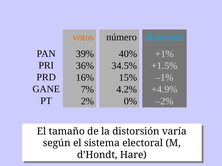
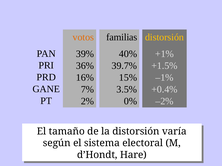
número: número -> familias
distorsión at (164, 37) colour: light blue -> yellow
34.5%: 34.5% -> 39.7%
4.2%: 4.2% -> 3.5%
+4.9%: +4.9% -> +0.4%
